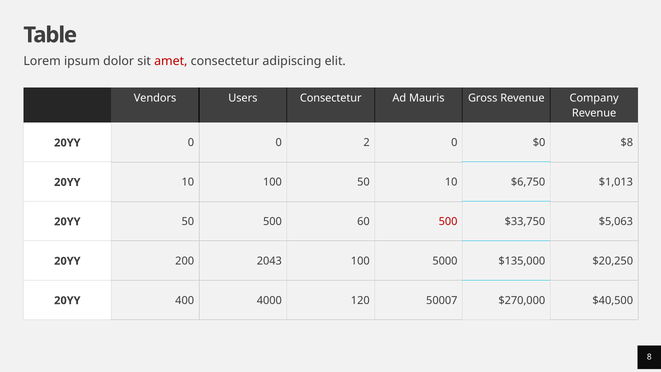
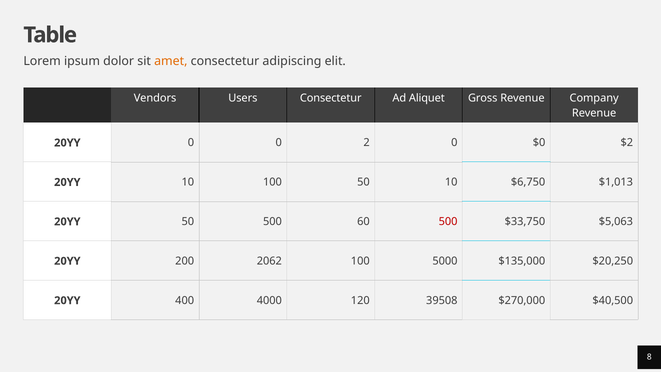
amet colour: red -> orange
Mauris: Mauris -> Aliquet
$8: $8 -> $2
2043: 2043 -> 2062
50007: 50007 -> 39508
